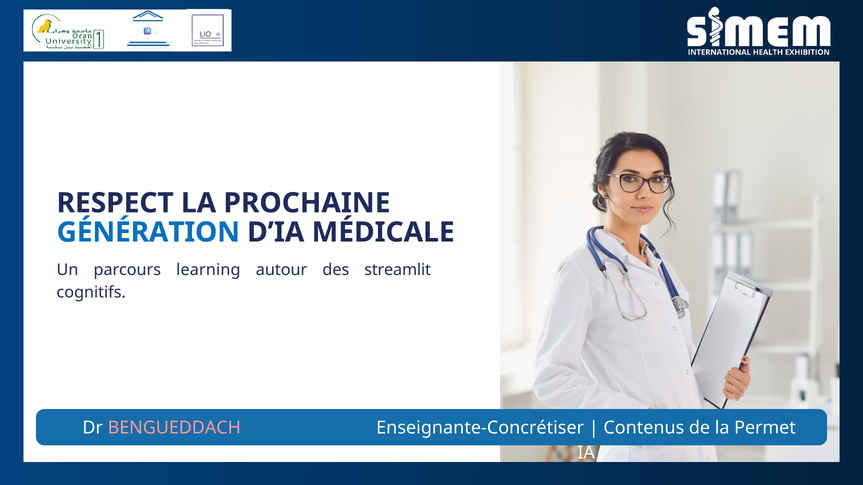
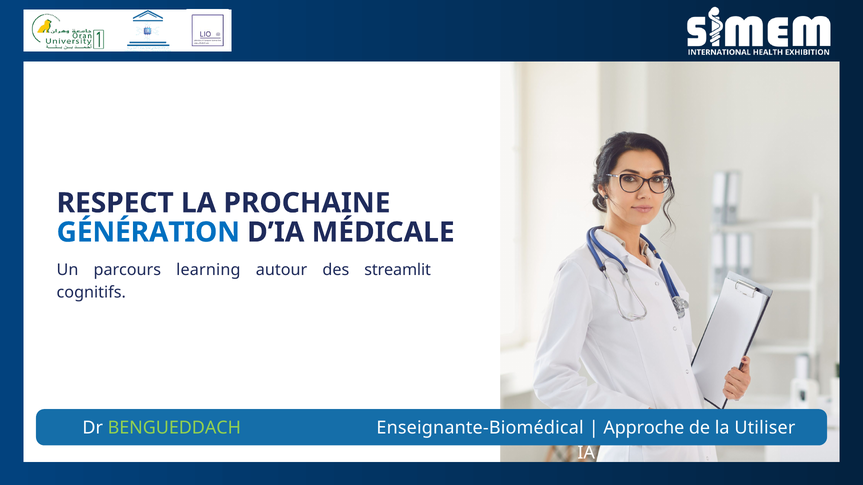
BENGUEDDACH colour: pink -> light green
Enseignante-Concrétiser: Enseignante-Concrétiser -> Enseignante-Biomédical
Contenus: Contenus -> Approche
Permet: Permet -> Utiliser
